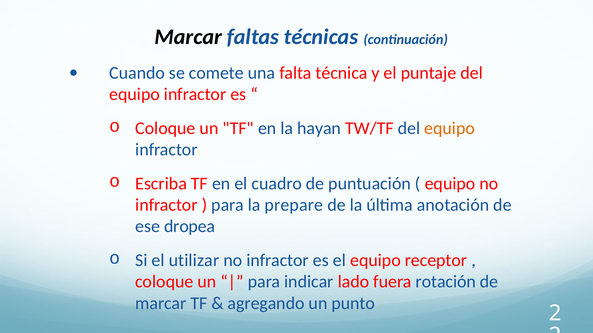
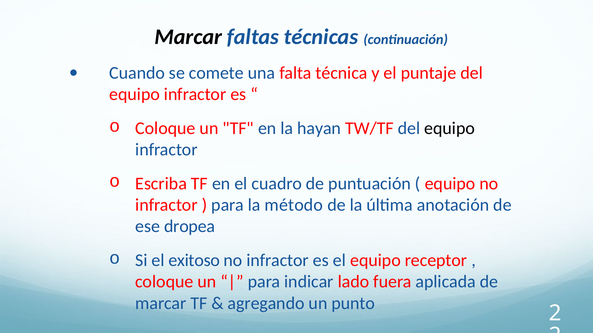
equipo at (450, 128) colour: orange -> black
prepare: prepare -> método
utilizar: utilizar -> exitoso
rotación: rotación -> aplicada
